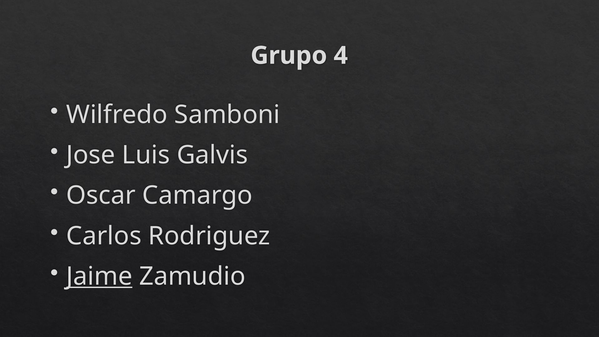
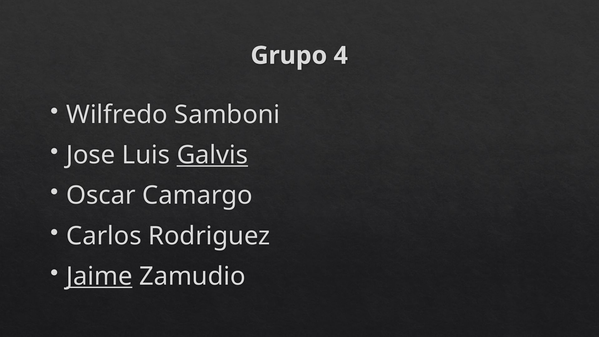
Galvis underline: none -> present
